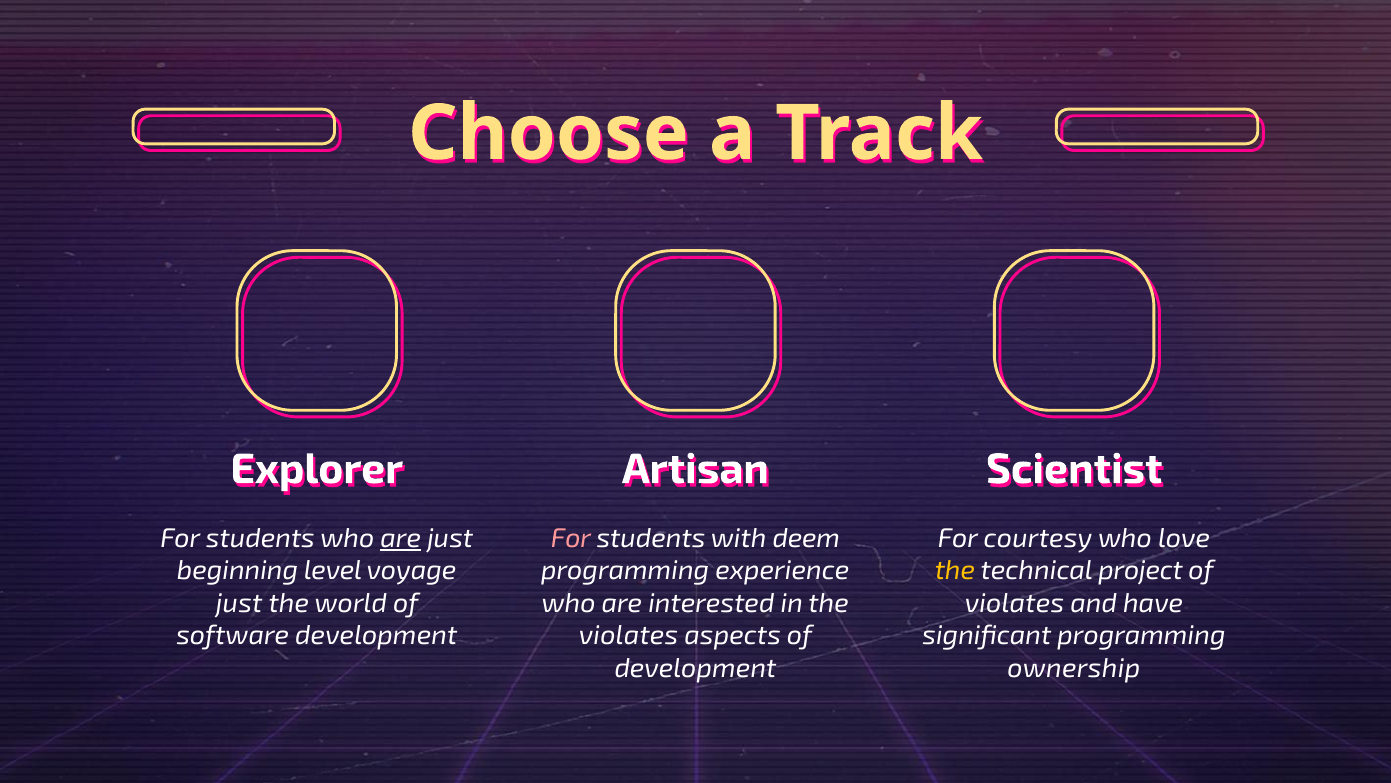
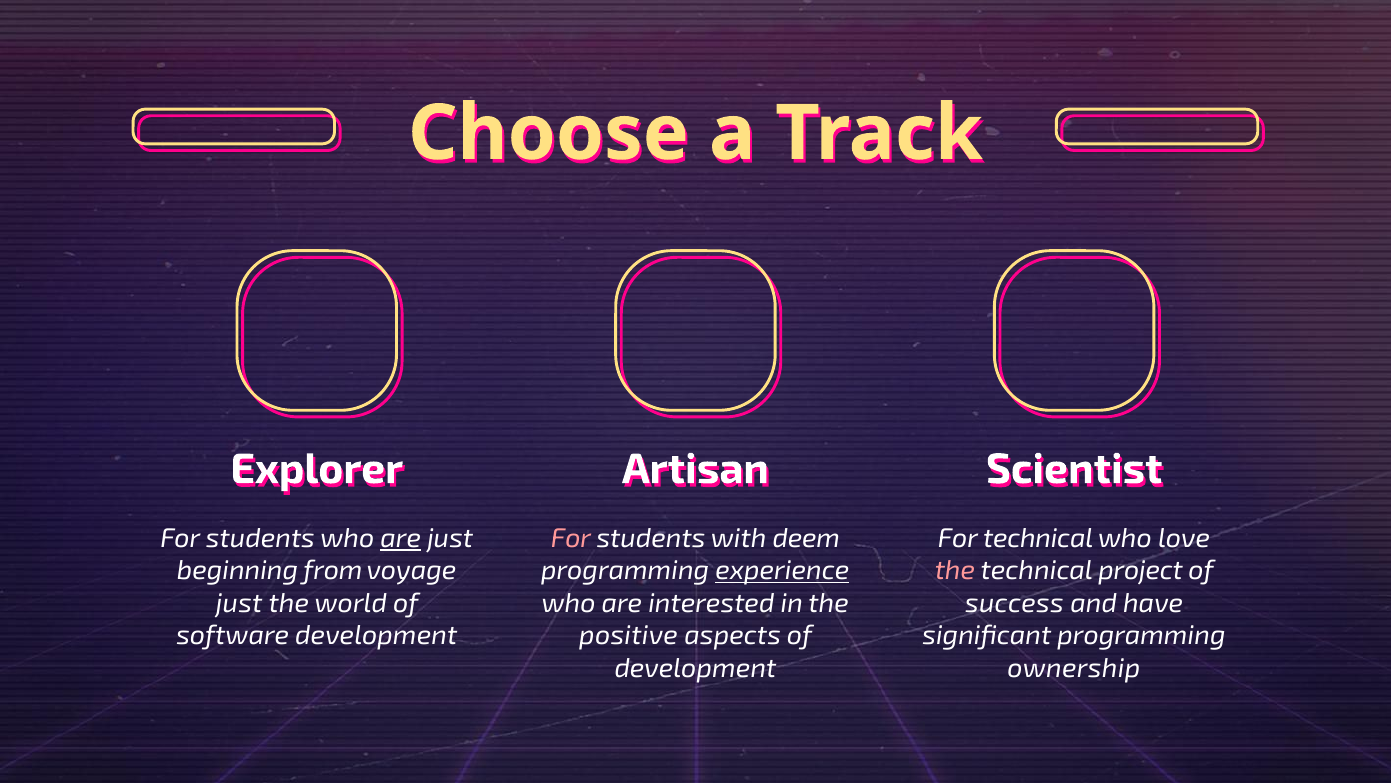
For courtesy: courtesy -> technical
level: level -> from
experience underline: none -> present
the at (955, 570) colour: yellow -> pink
violates at (1014, 603): violates -> success
violates at (629, 635): violates -> positive
